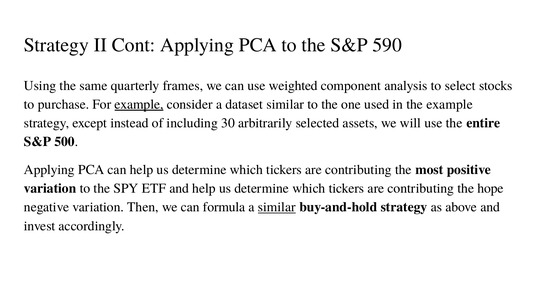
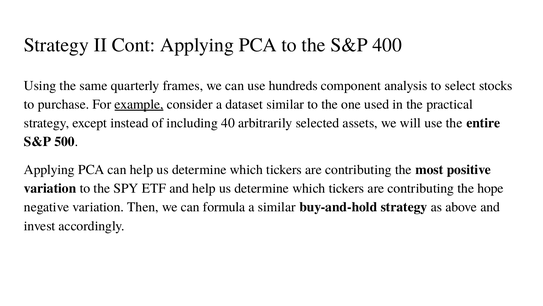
590: 590 -> 400
weighted: weighted -> hundreds
the example: example -> practical
30: 30 -> 40
similar at (277, 207) underline: present -> none
